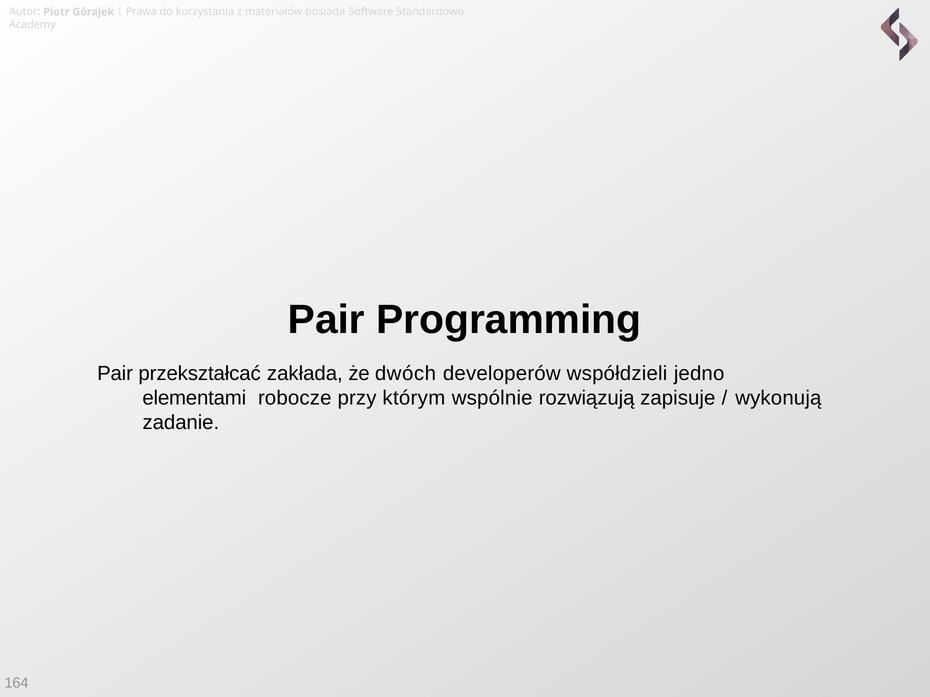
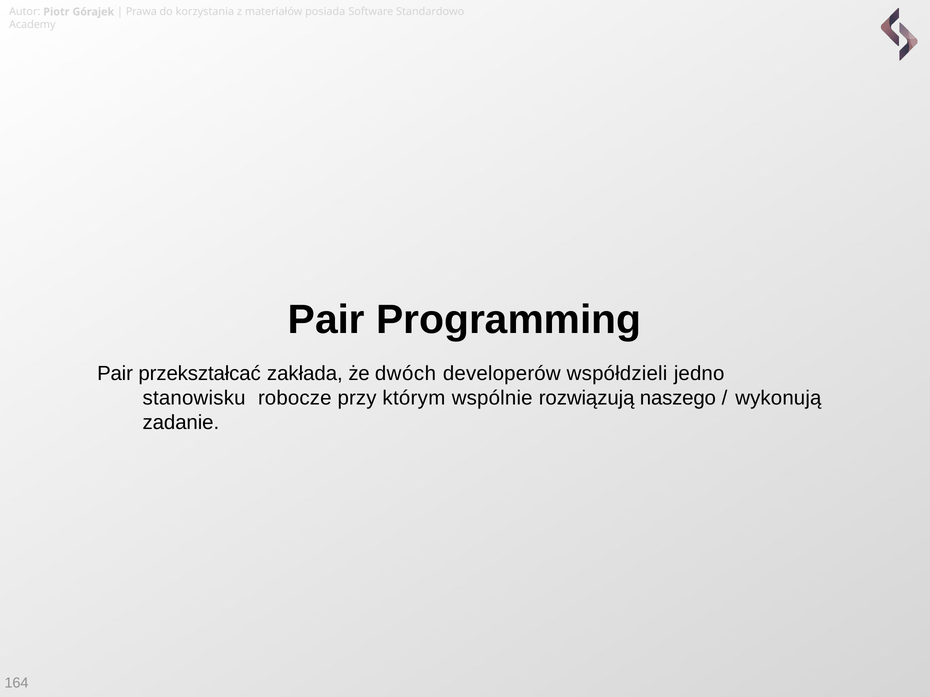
elementami: elementami -> stanowisku
zapisuje: zapisuje -> naszego
